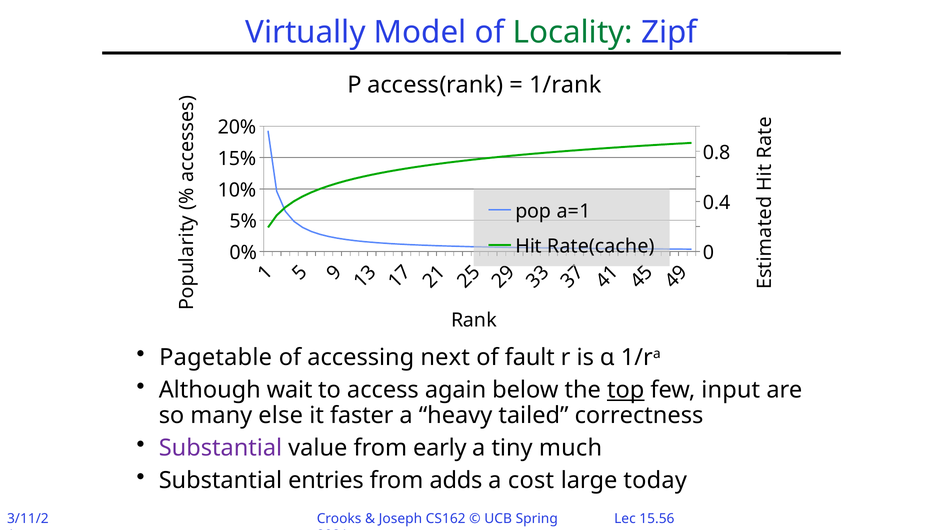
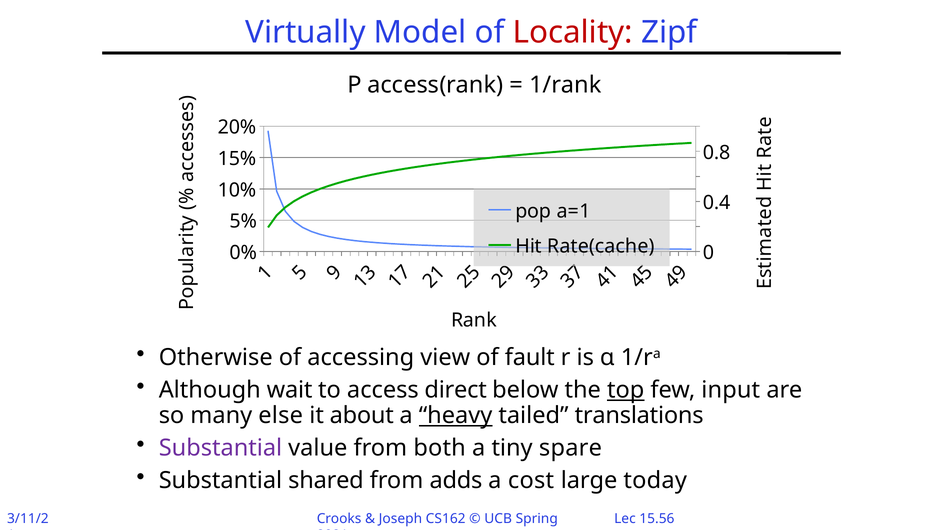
Locality colour: green -> red
Pagetable: Pagetable -> Otherwise
next: next -> view
again: again -> direct
faster: faster -> about
heavy underline: none -> present
correctness: correctness -> translations
early: early -> both
much: much -> spare
entries: entries -> shared
